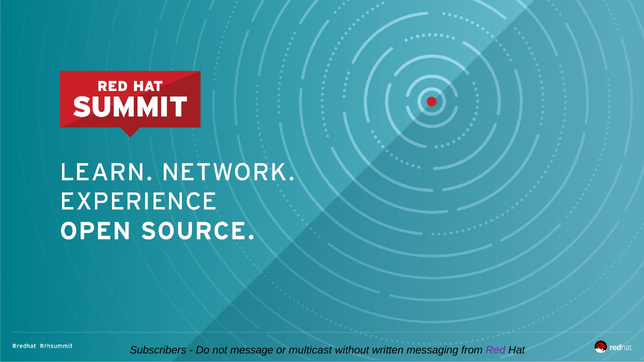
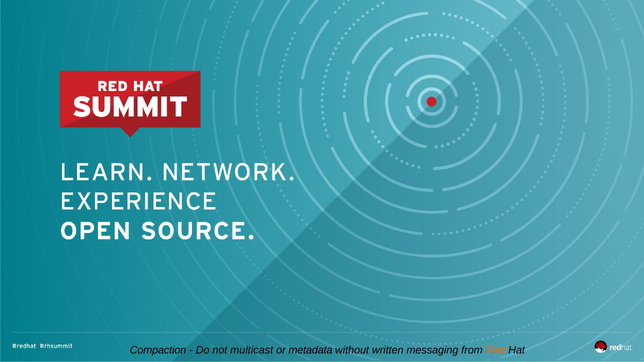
Subscribers: Subscribers -> Compaction
message: message -> multicast
multicast: multicast -> metadata
Red colour: purple -> orange
